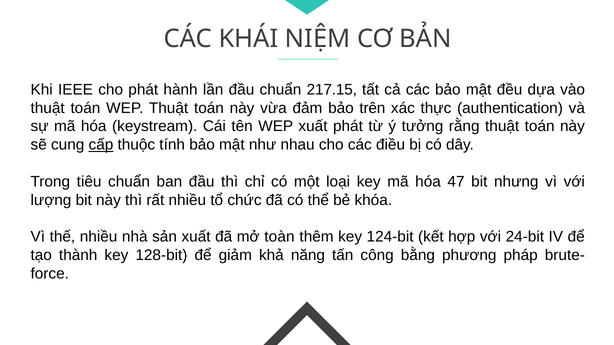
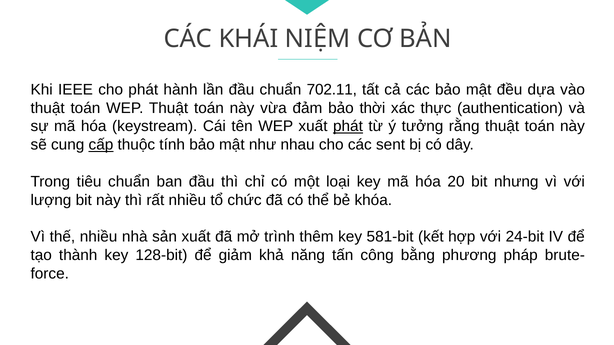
217.15: 217.15 -> 702.11
trên: trên -> thời
phát at (348, 127) underline: none -> present
điều: điều -> sent
47: 47 -> 20
toàn: toàn -> trình
124-bit: 124-bit -> 581-bit
